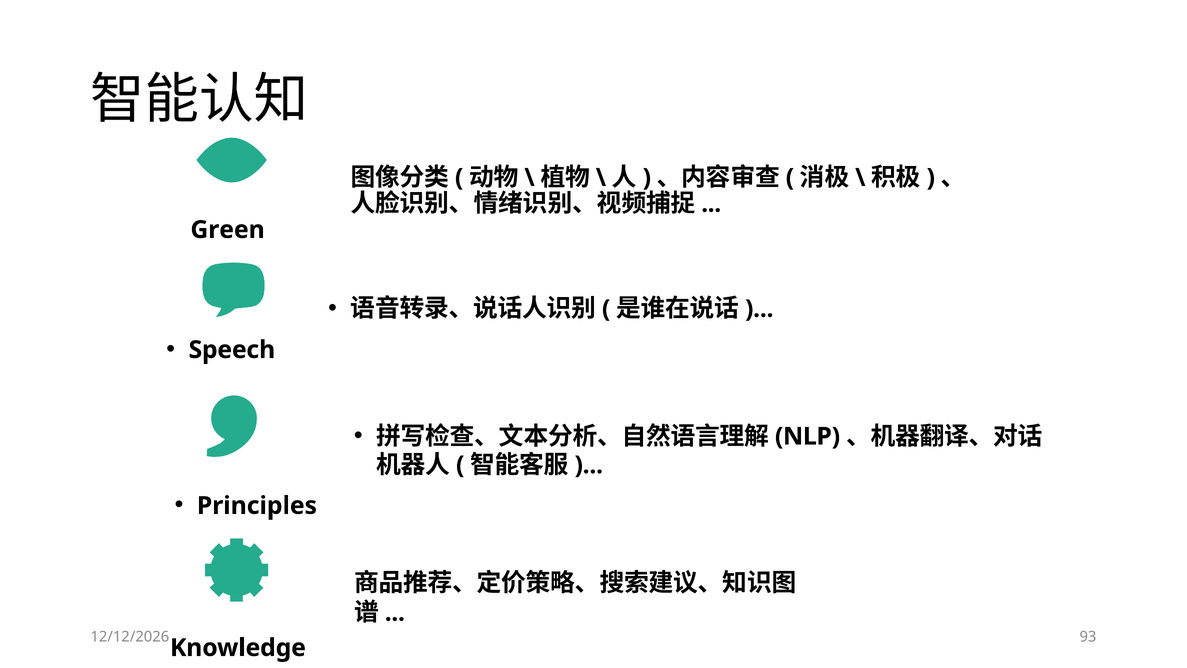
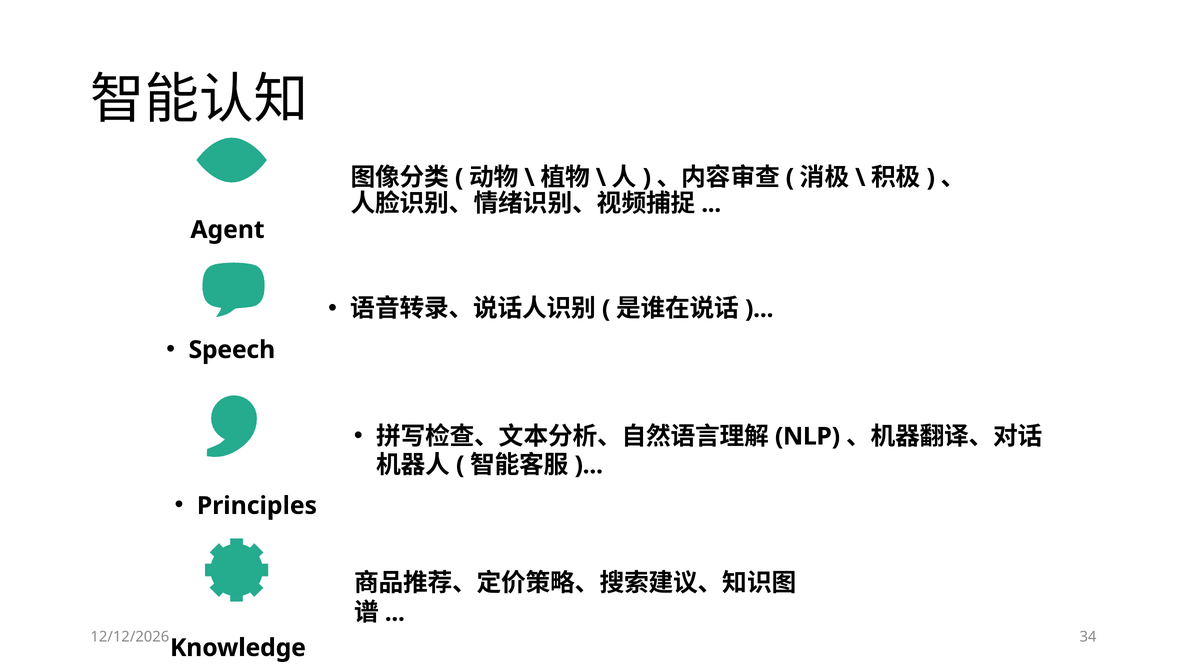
Green: Green -> Agent
93: 93 -> 34
